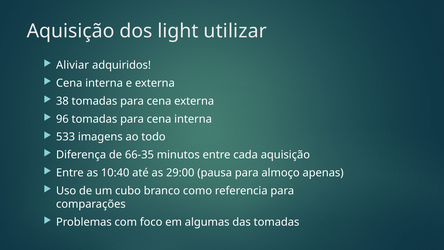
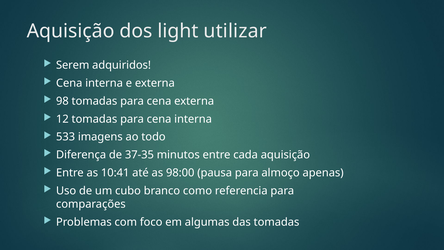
Aliviar: Aliviar -> Serem
38: 38 -> 98
96: 96 -> 12
66-35: 66-35 -> 37-35
10:40: 10:40 -> 10:41
29:00: 29:00 -> 98:00
